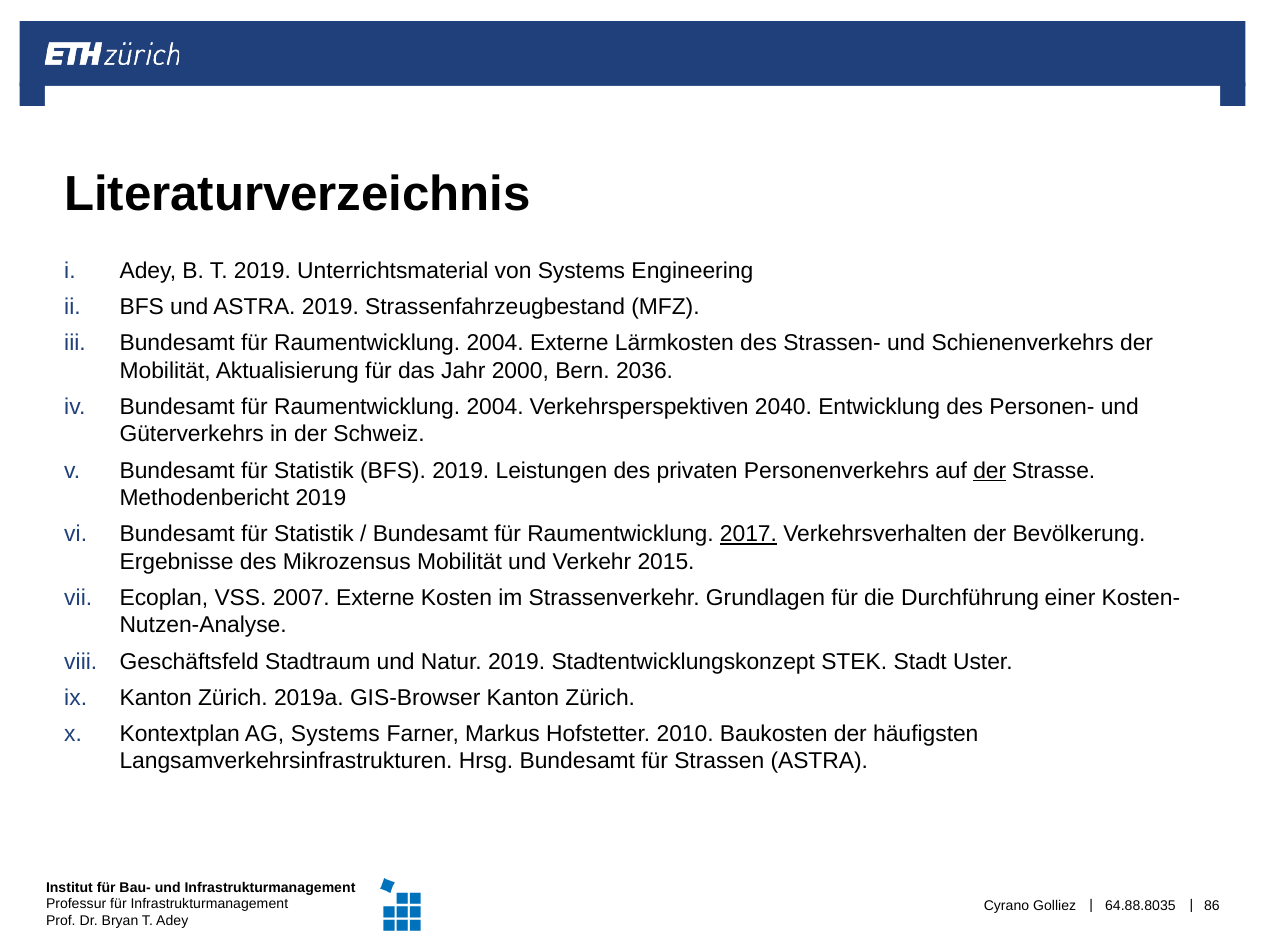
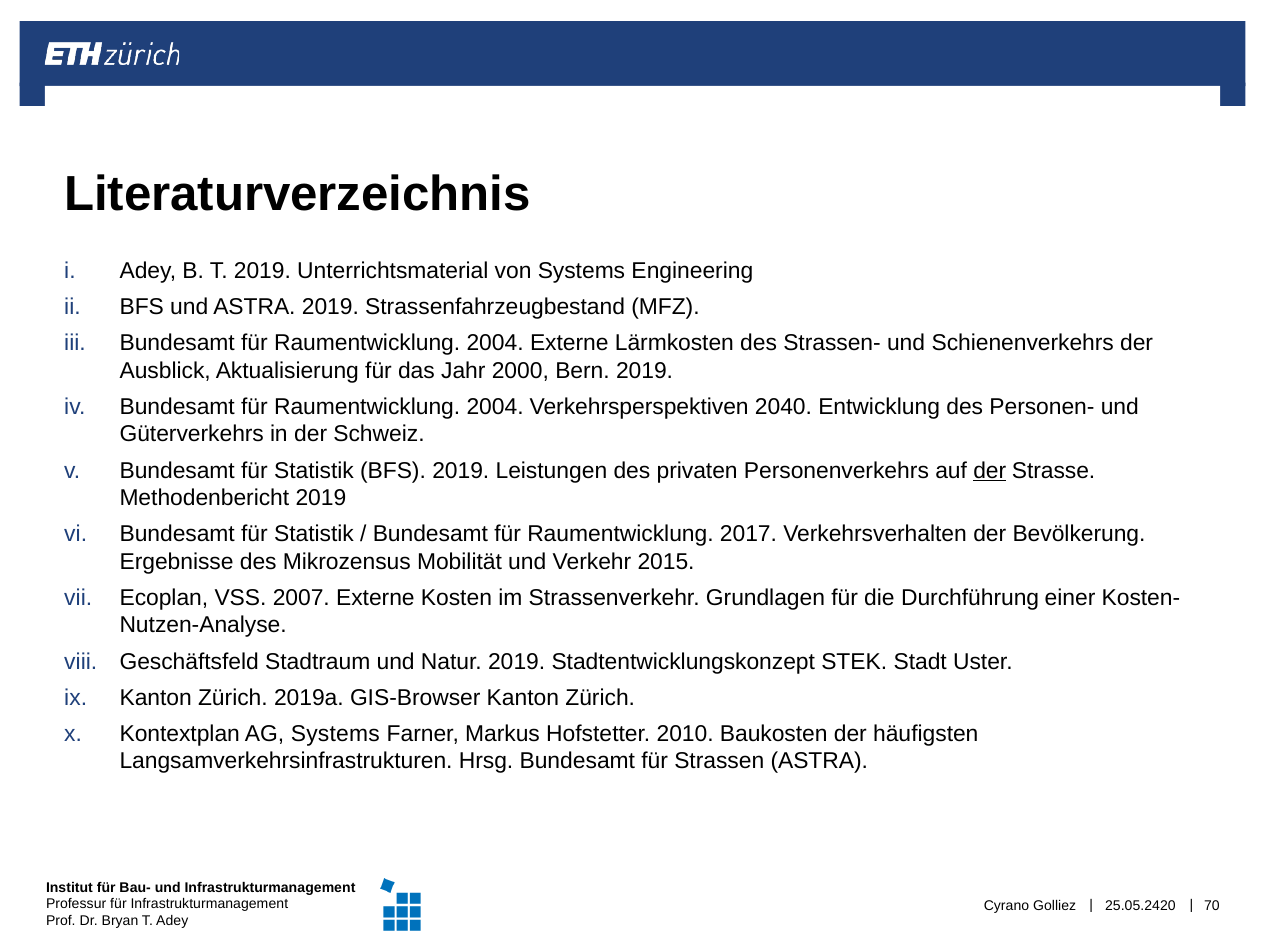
Mobilität at (165, 371): Mobilität -> Ausblick
Bern 2036: 2036 -> 2019
2017 underline: present -> none
64.88.8035: 64.88.8035 -> 25.05.2420
86: 86 -> 70
